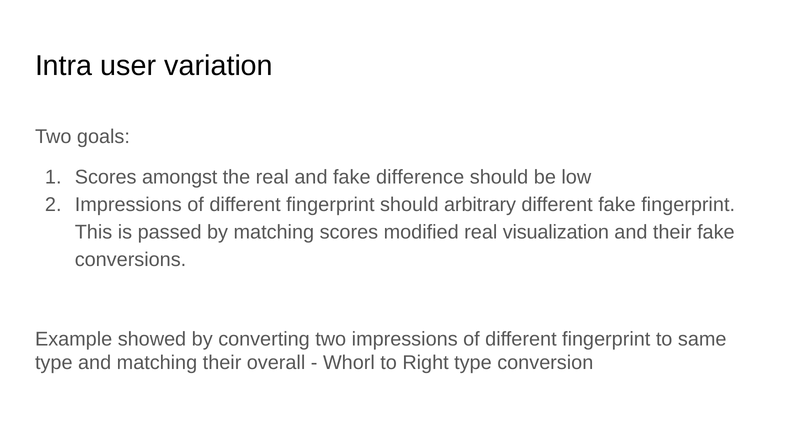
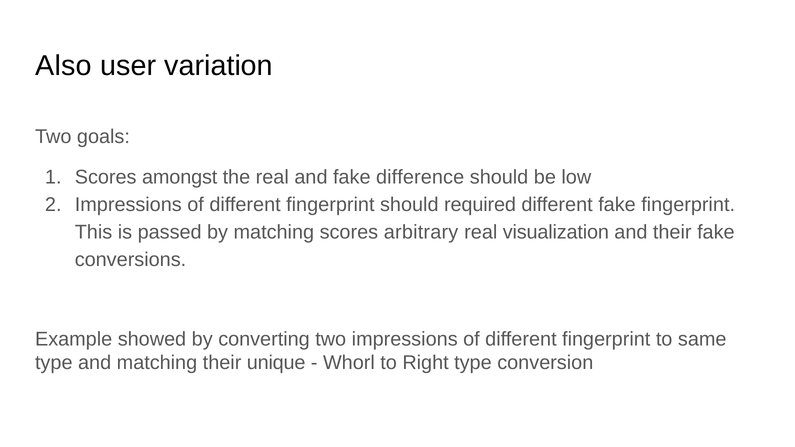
Intra: Intra -> Also
arbitrary: arbitrary -> required
modified: modified -> arbitrary
overall: overall -> unique
